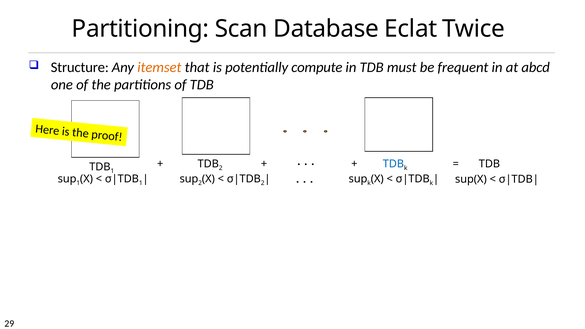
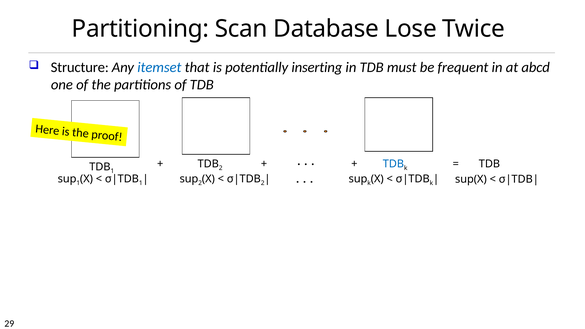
Eclat: Eclat -> Lose
itemset colour: orange -> blue
compute: compute -> inserting
